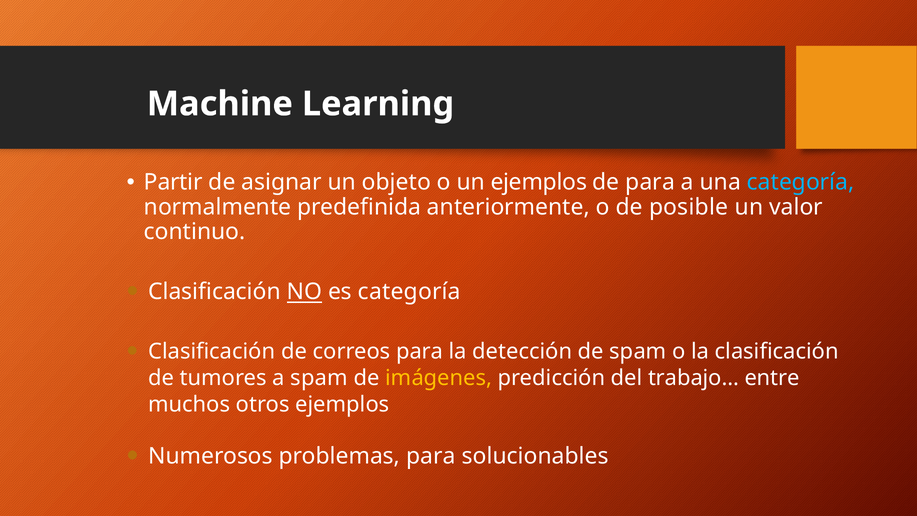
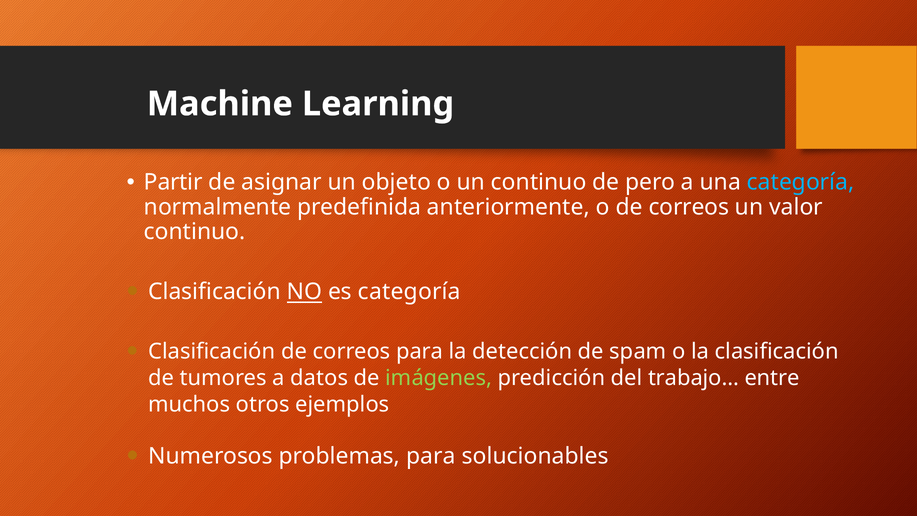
un ejemplos: ejemplos -> continuo
de para: para -> pero
o de posible: posible -> correos
a spam: spam -> datos
imágenes colour: yellow -> light green
